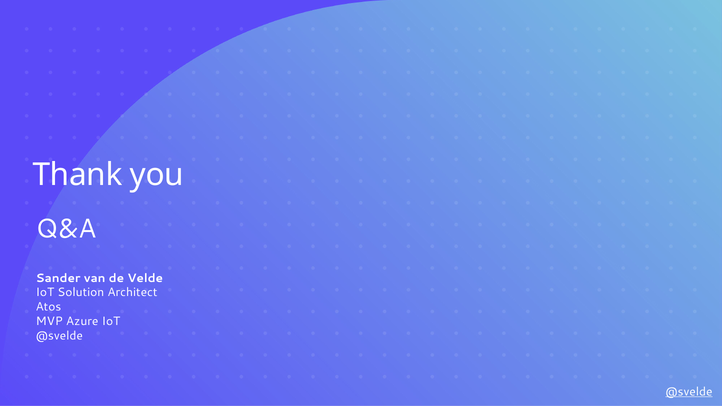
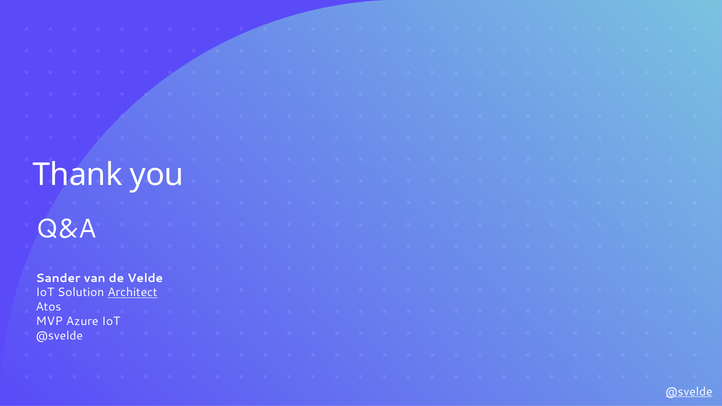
Architect underline: none -> present
